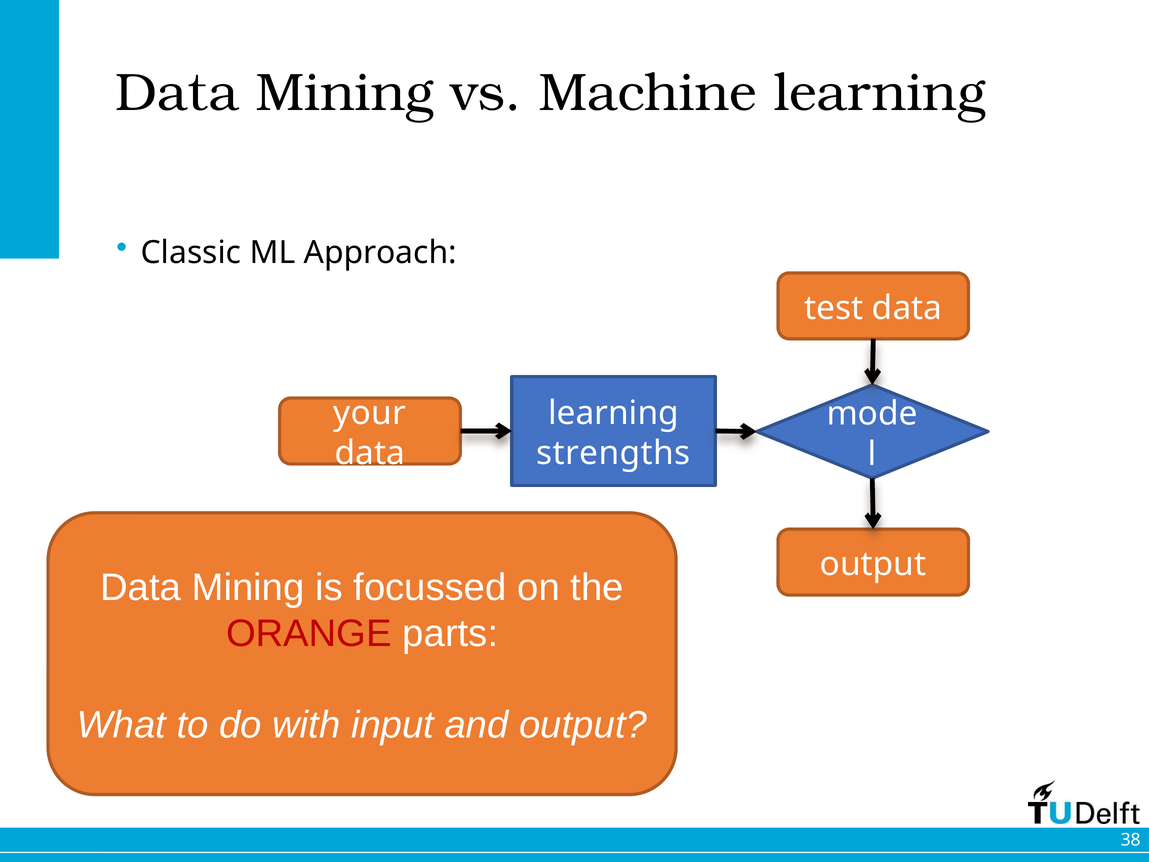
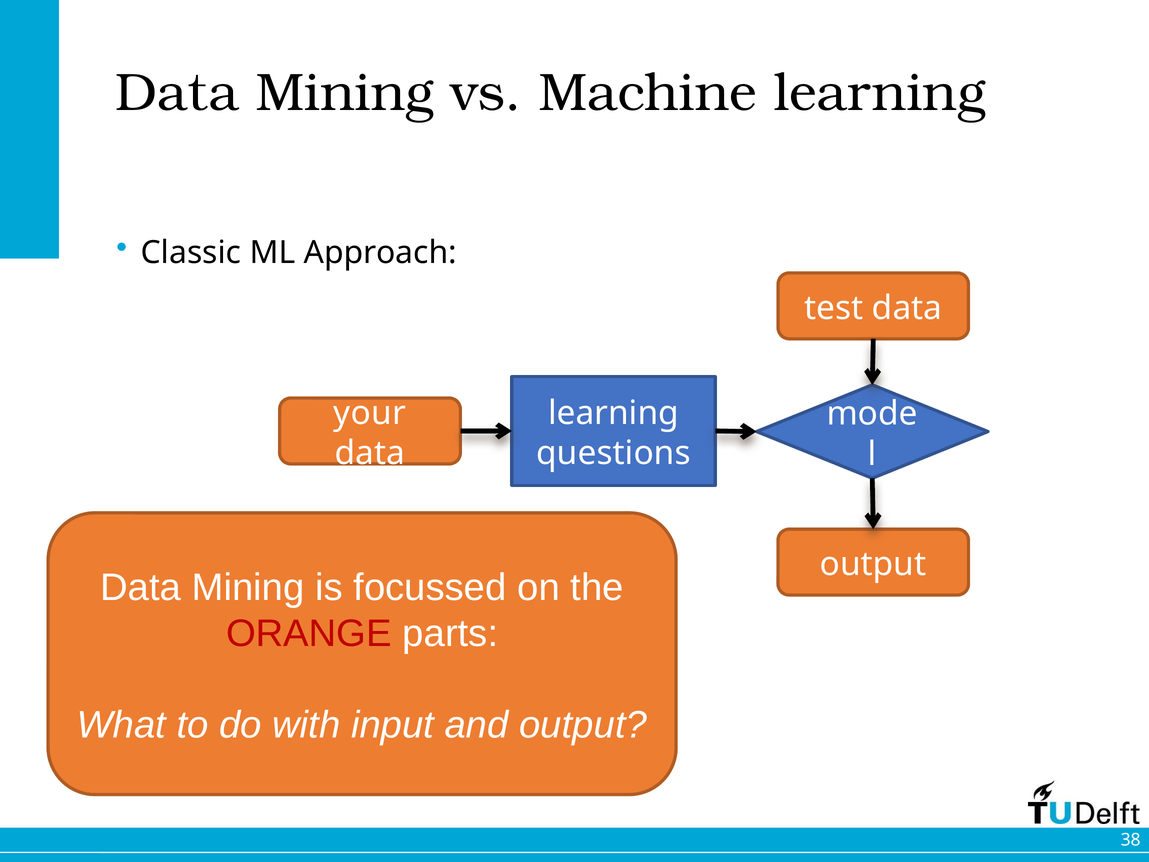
strengths: strengths -> questions
